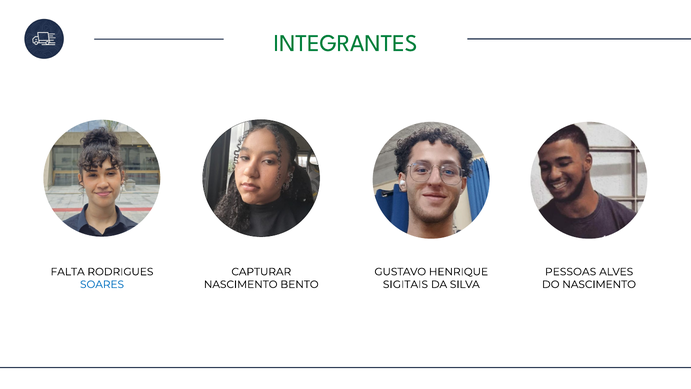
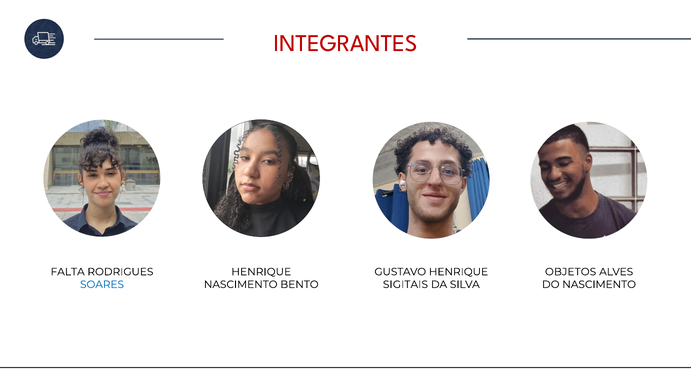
INTEGRANTES colour: green -> red
CAPTURAR at (261, 272): CAPTURAR -> HENRIQUE
PESSOAS: PESSOAS -> OBJETOS
